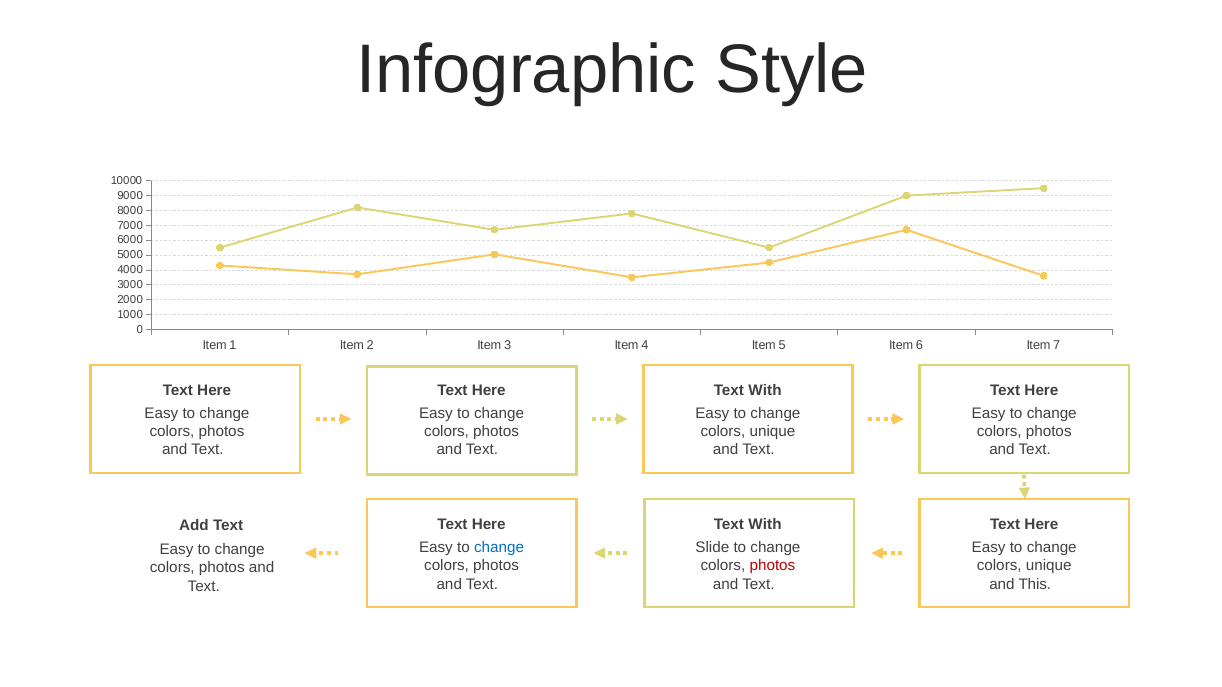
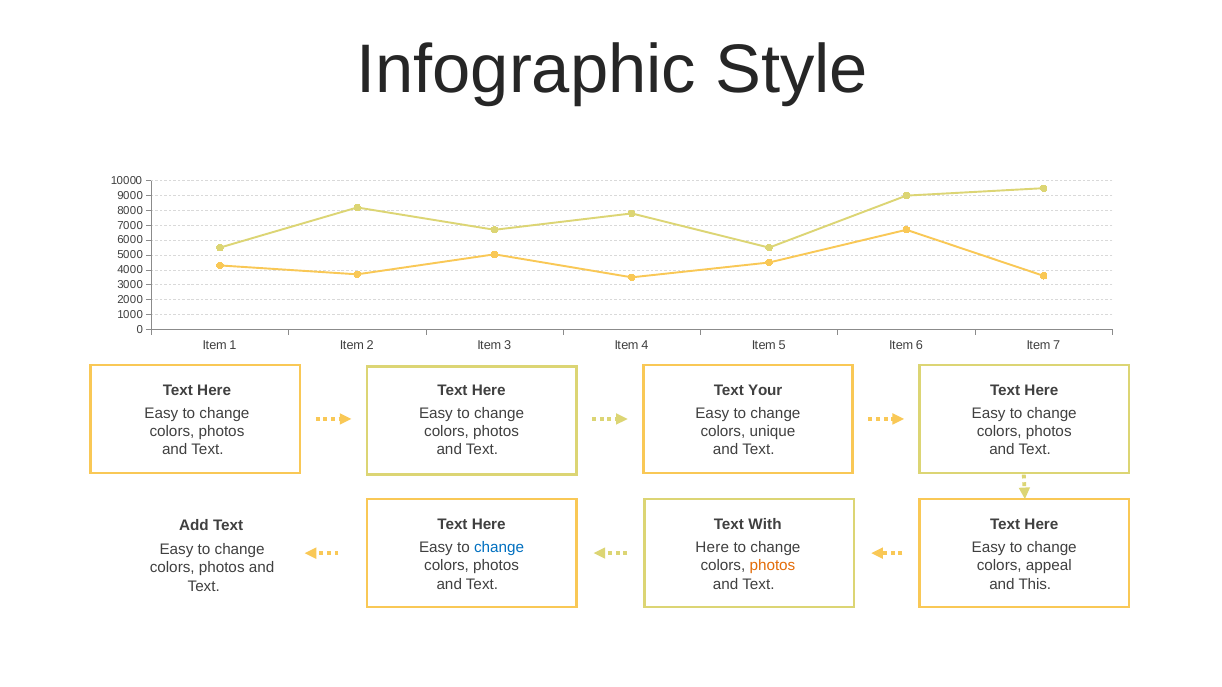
With at (765, 391): With -> Your
Slide at (712, 548): Slide -> Here
photos at (772, 566) colour: red -> orange
unique at (1049, 566): unique -> appeal
